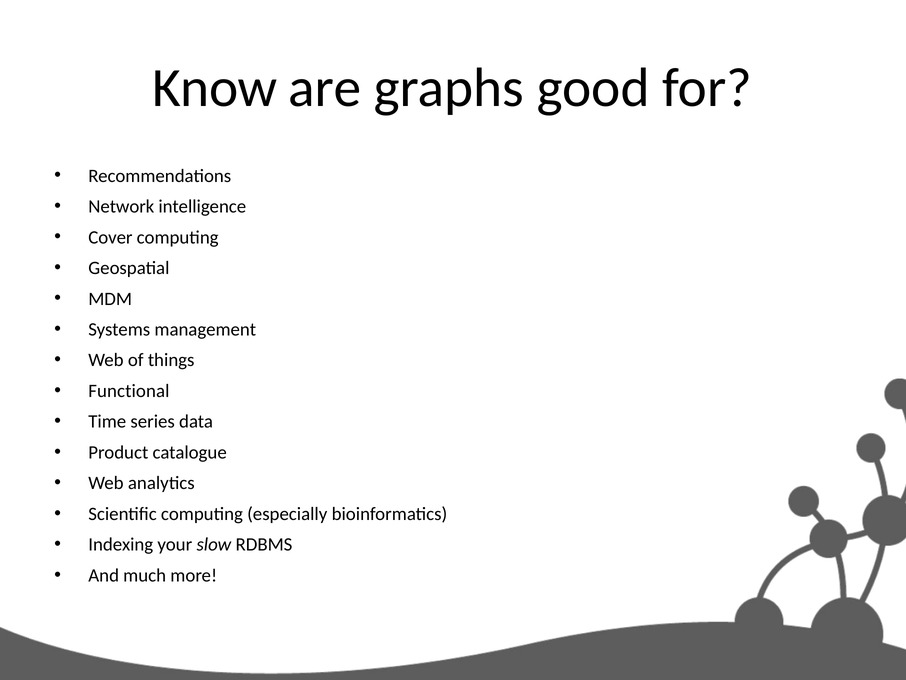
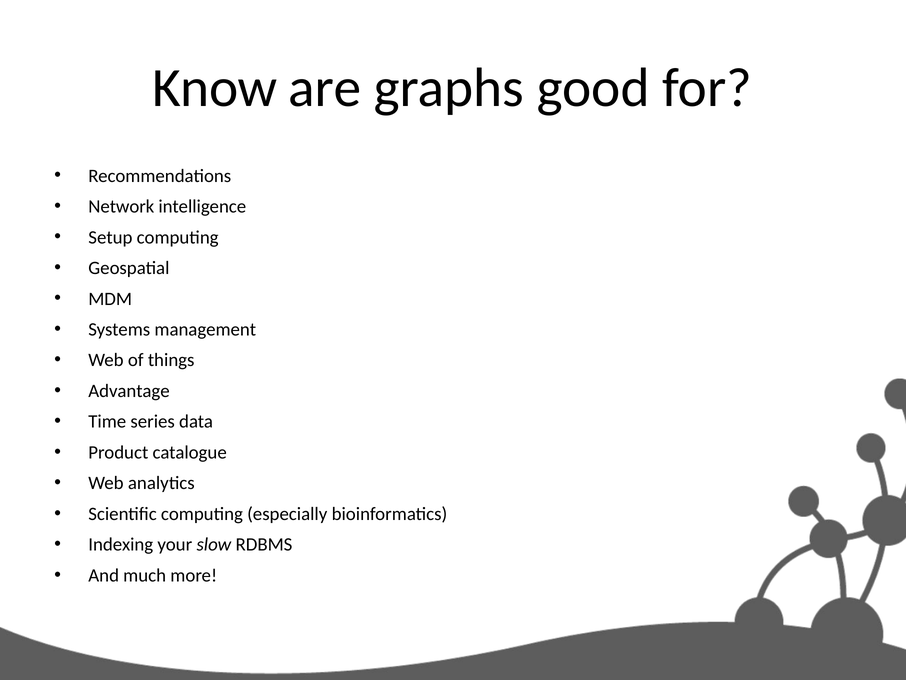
Cover: Cover -> Setup
Functional: Functional -> Advantage
